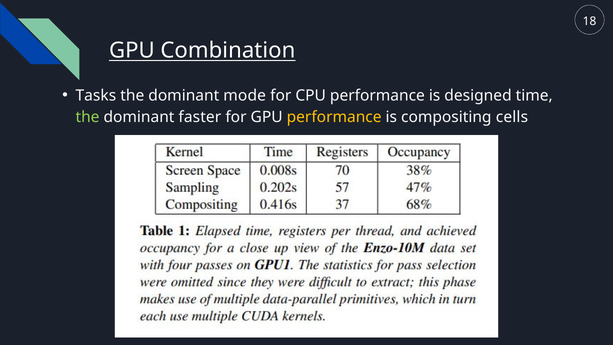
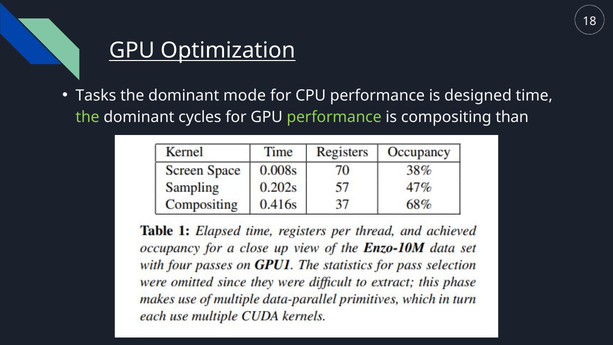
Combination: Combination -> Optimization
faster: faster -> cycles
performance at (334, 117) colour: yellow -> light green
cells: cells -> than
